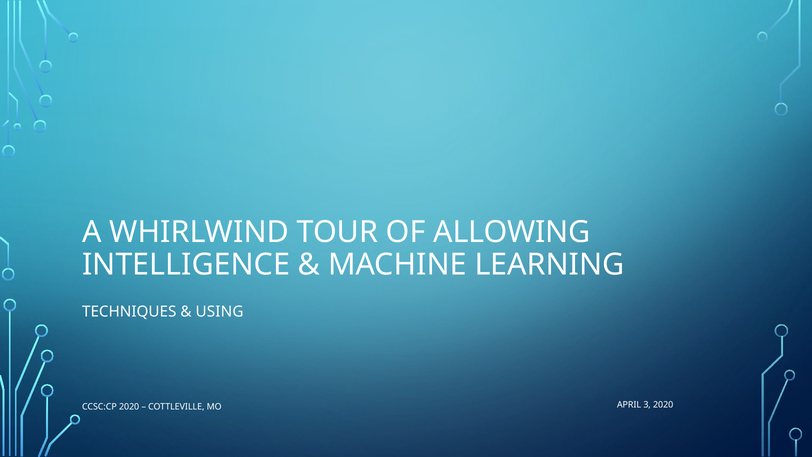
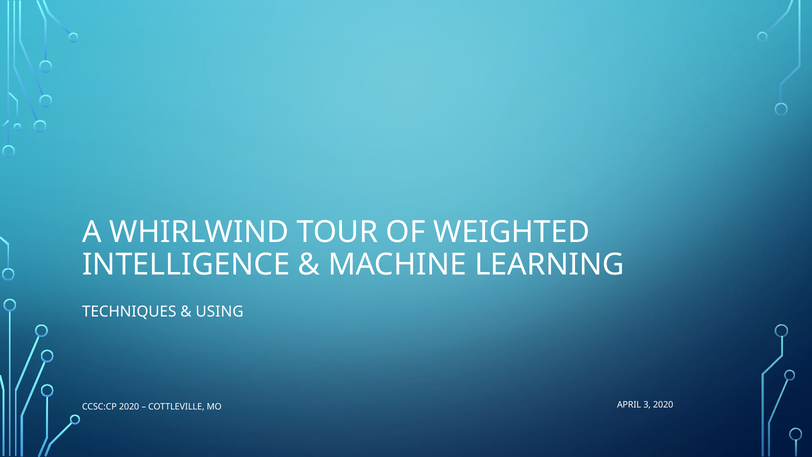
ALLOWING: ALLOWING -> WEIGHTED
